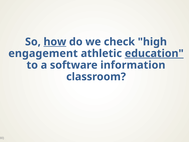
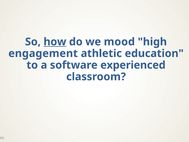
check: check -> mood
education underline: present -> none
information: information -> experienced
